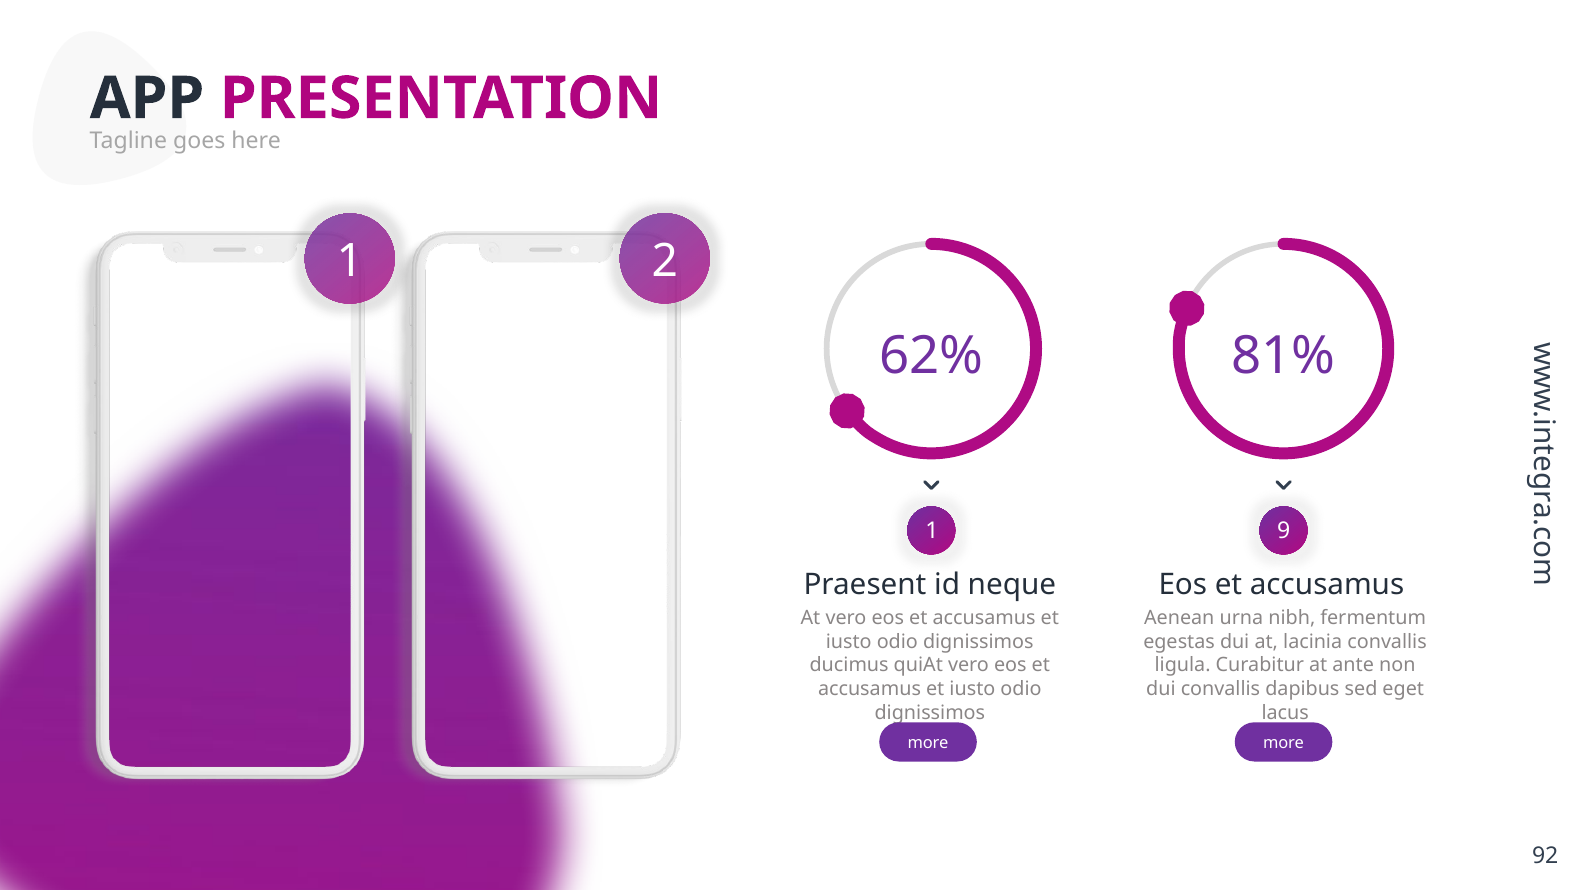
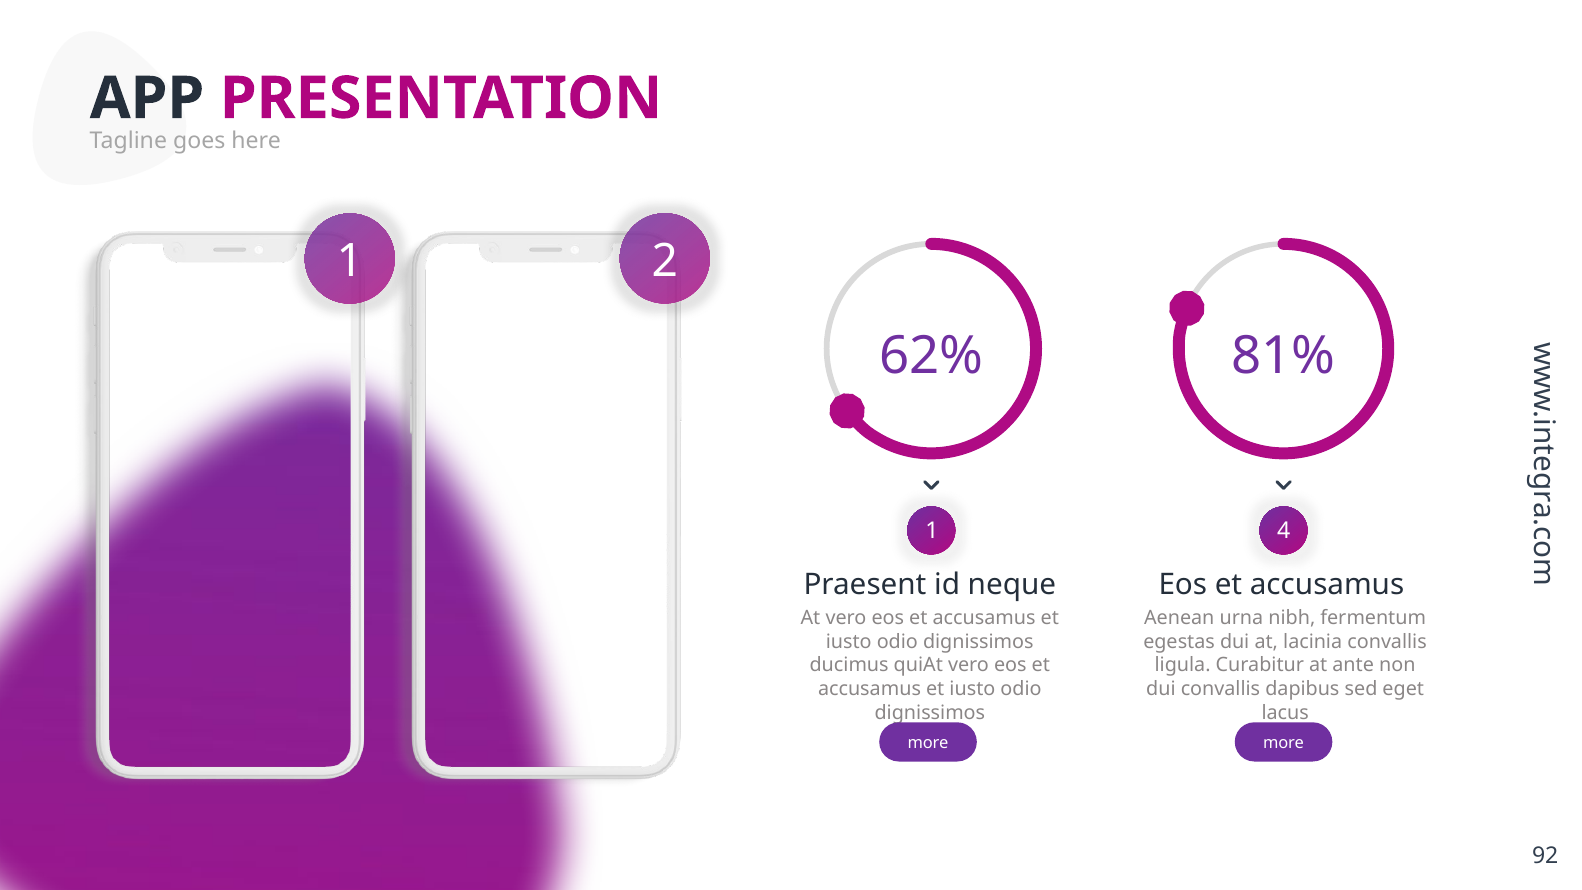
9: 9 -> 4
